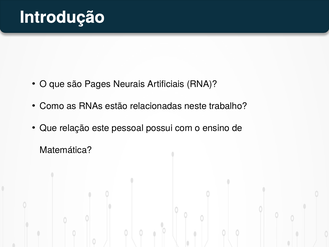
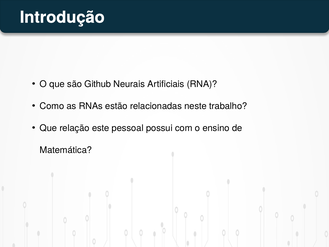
Pages: Pages -> Github
